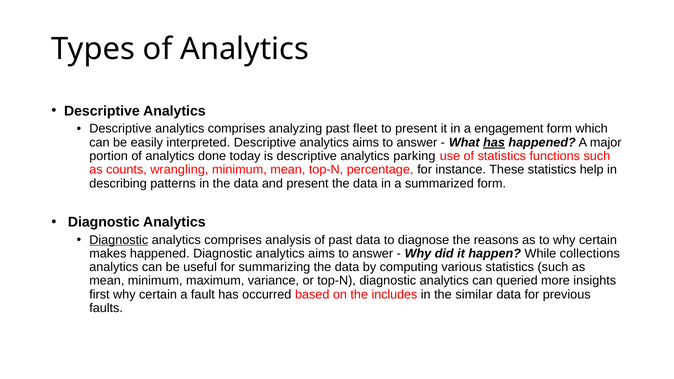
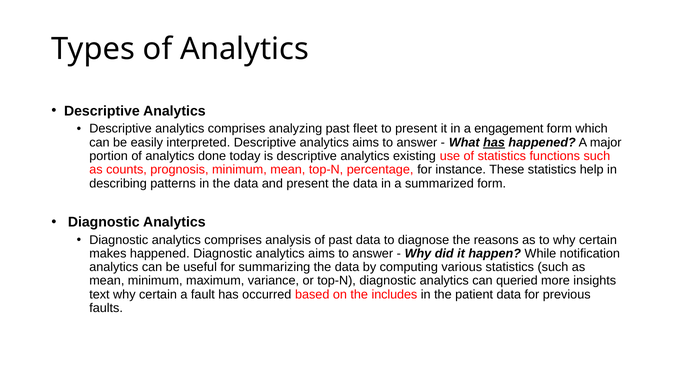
parking: parking -> existing
wrangling: wrangling -> prognosis
Diagnostic at (119, 240) underline: present -> none
collections: collections -> notification
ﬁrst: ﬁrst -> text
similar: similar -> patient
